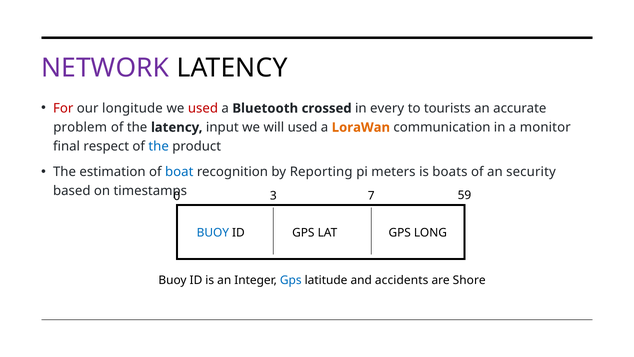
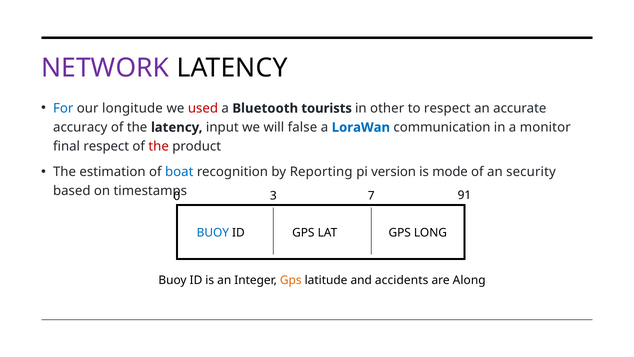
For colour: red -> blue
crossed: crossed -> tourists
every: every -> other
to tourists: tourists -> respect
problem: problem -> accuracy
will used: used -> false
LoraWan colour: orange -> blue
the at (159, 146) colour: blue -> red
meters: meters -> version
boats: boats -> mode
59: 59 -> 91
Gps at (291, 280) colour: blue -> orange
Shore: Shore -> Along
